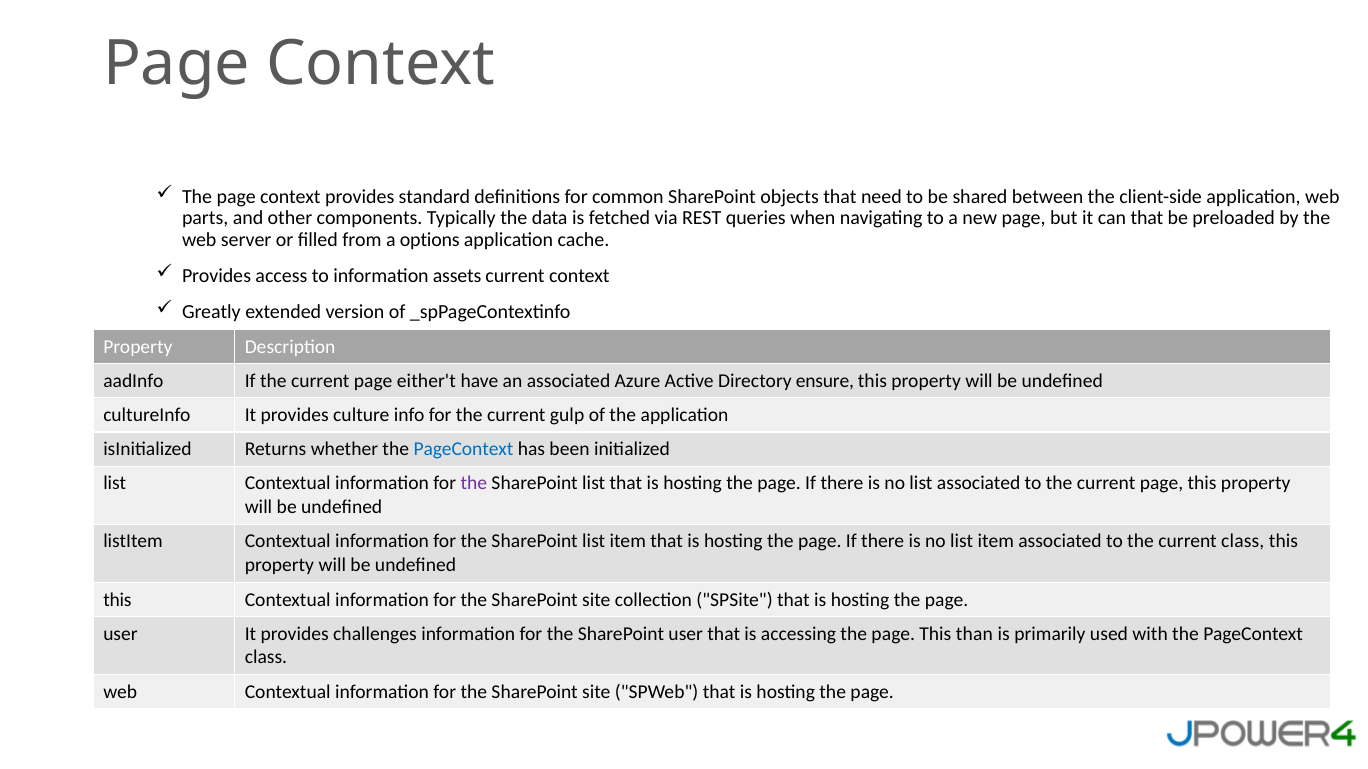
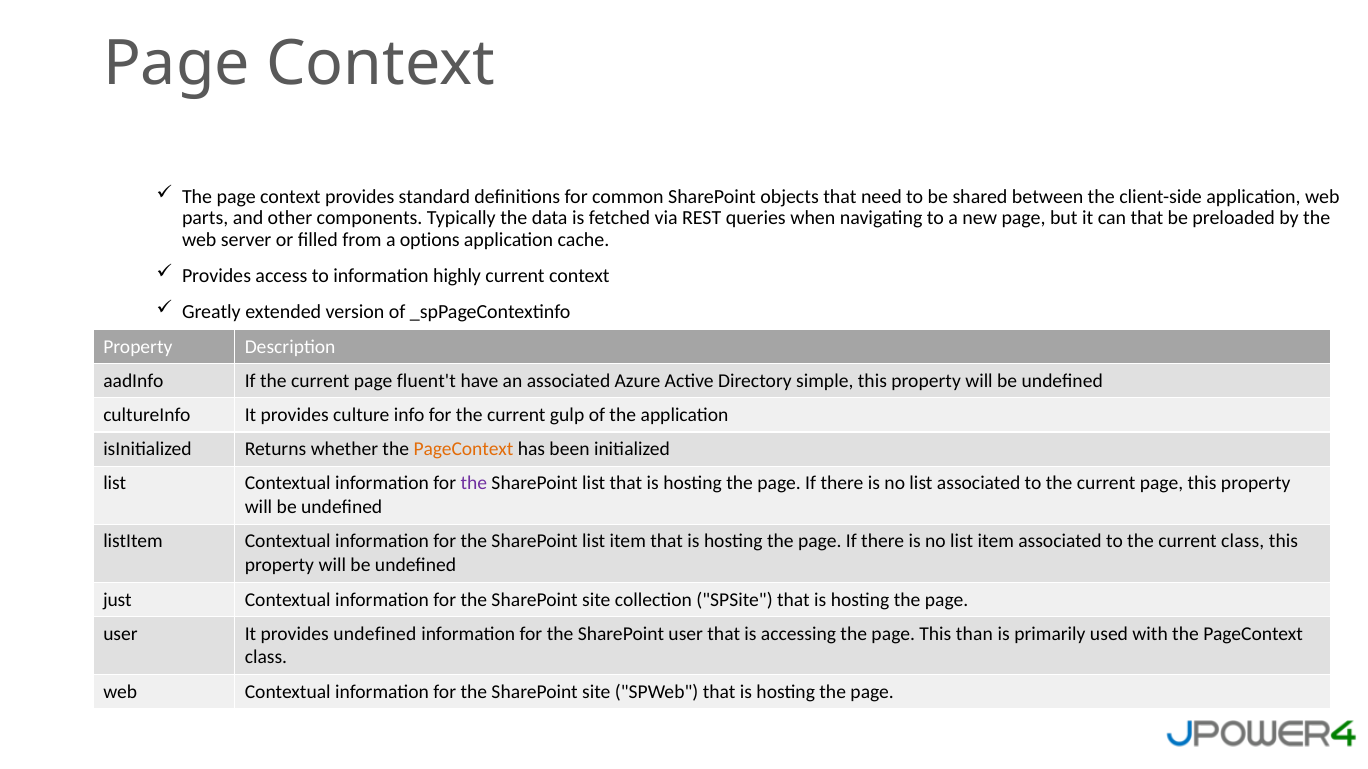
assets: assets -> highly
either't: either't -> fluent't
ensure: ensure -> simple
PageContext at (463, 450) colour: blue -> orange
this at (117, 600): this -> just
provides challenges: challenges -> undefined
